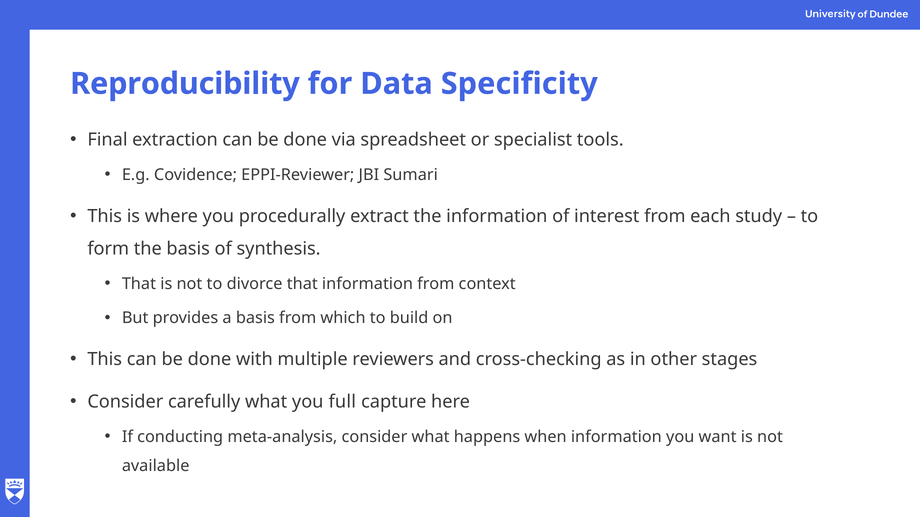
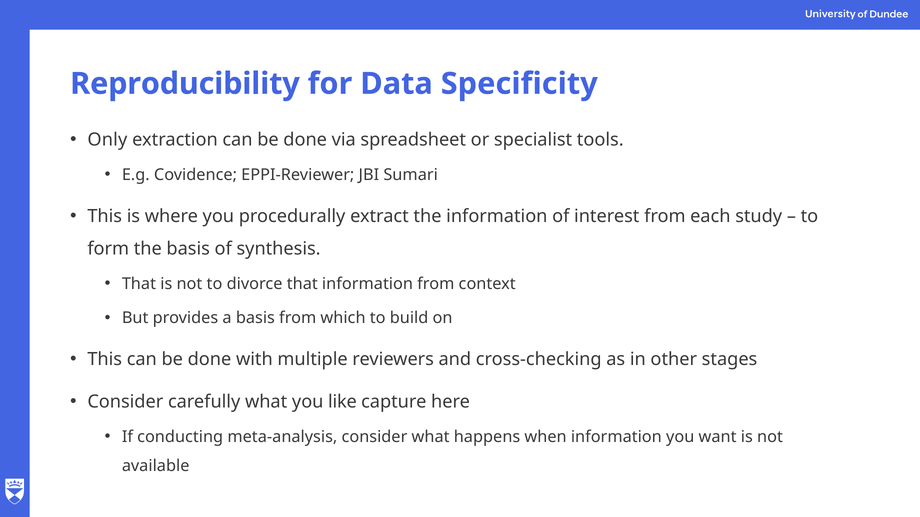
Final: Final -> Only
full: full -> like
